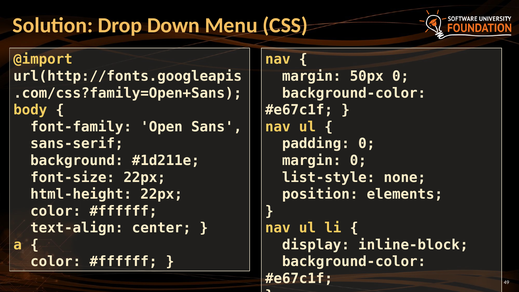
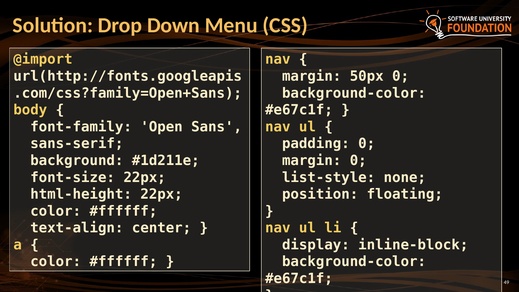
elements: elements -> floating
